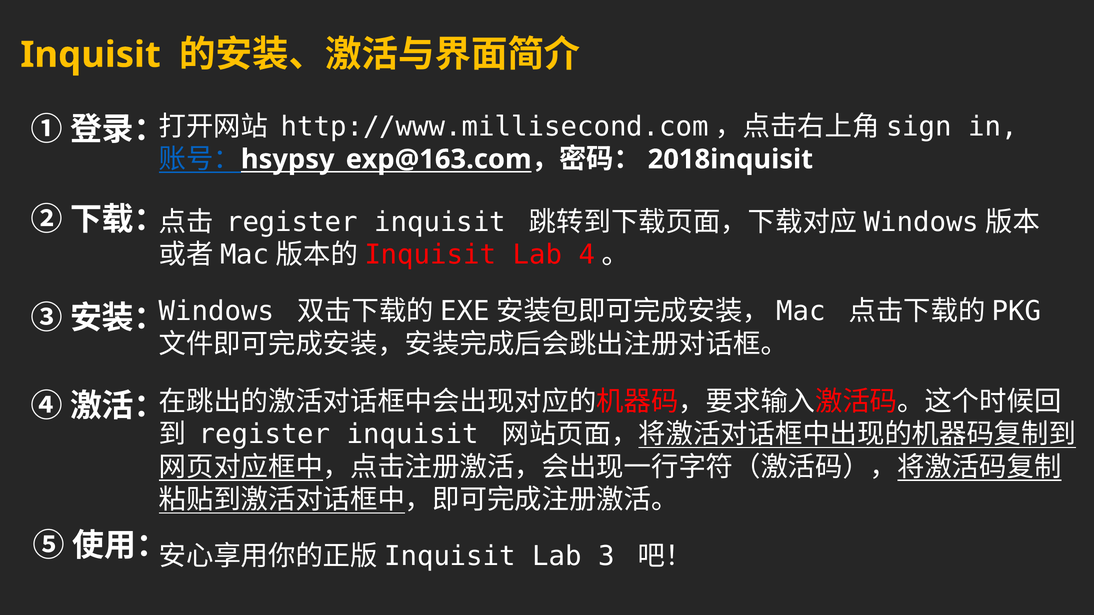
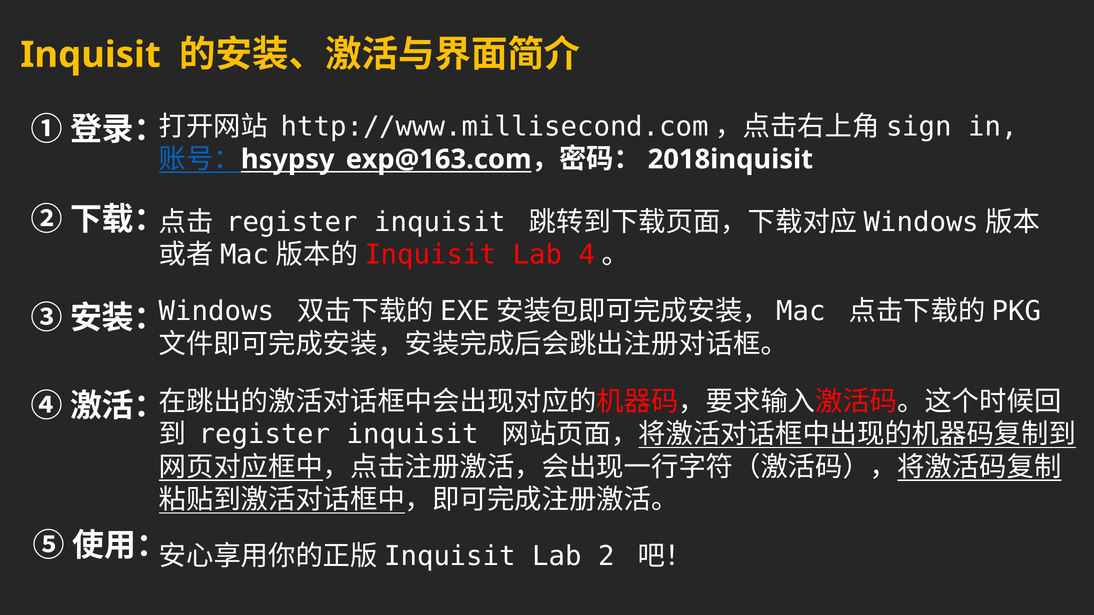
3: 3 -> 2
